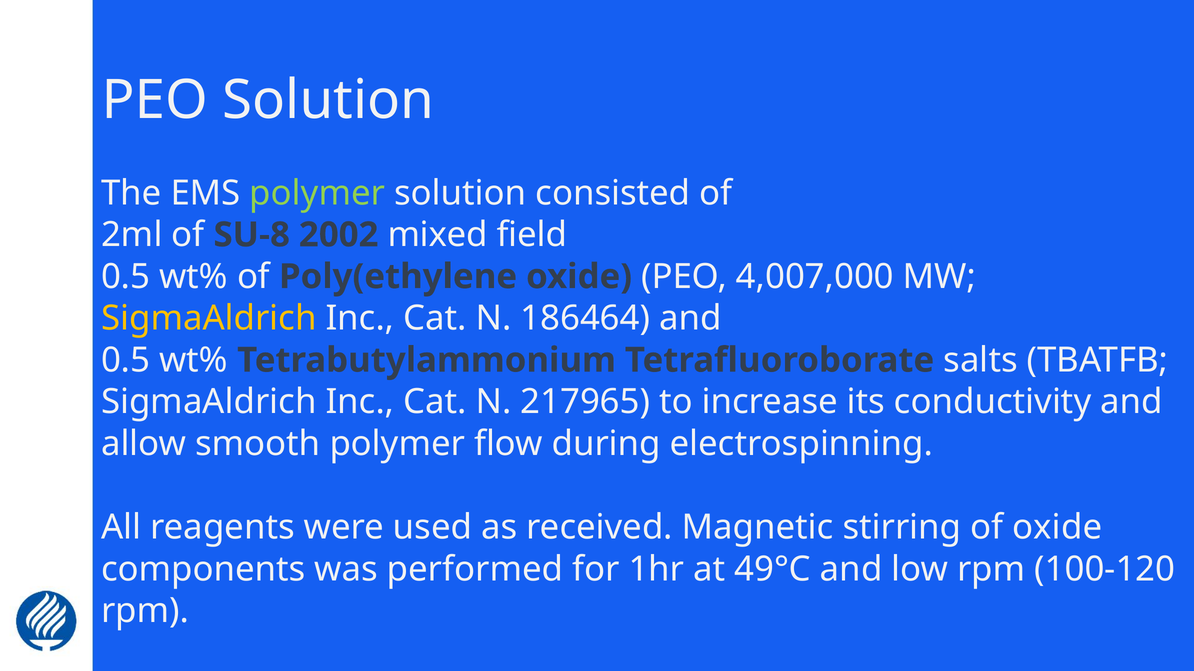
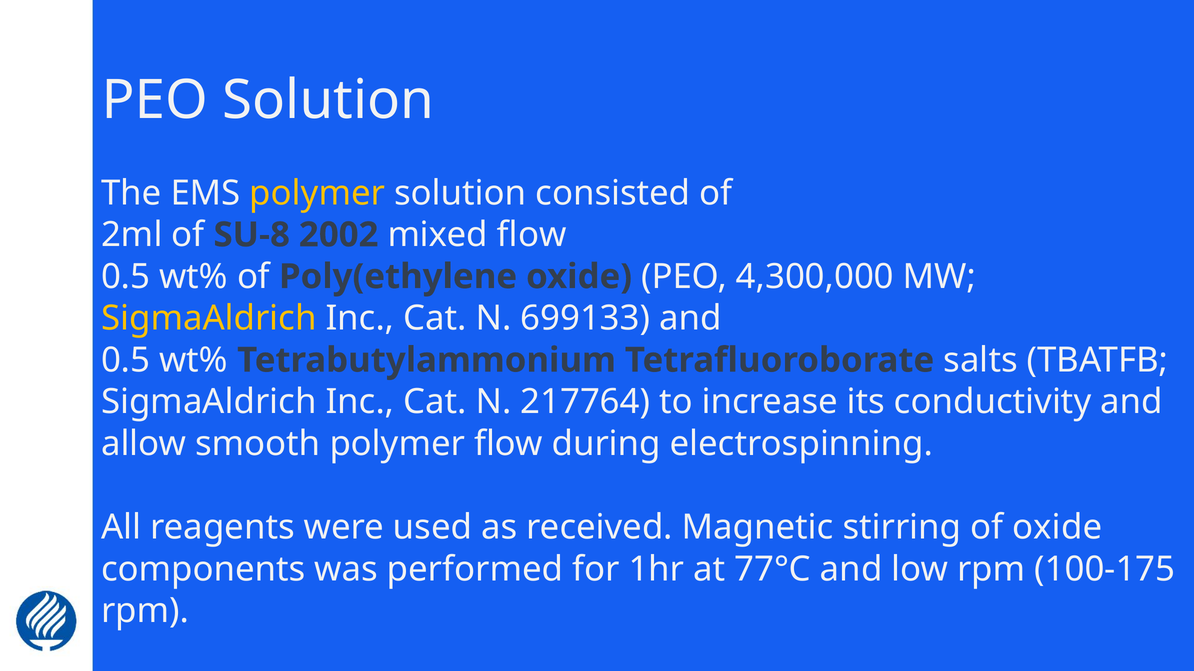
polymer at (317, 193) colour: light green -> yellow
mixed field: field -> flow
4,007,000: 4,007,000 -> 4,300,000
186464: 186464 -> 699133
217965: 217965 -> 217764
49°C: 49°C -> 77°C
100-120: 100-120 -> 100-175
